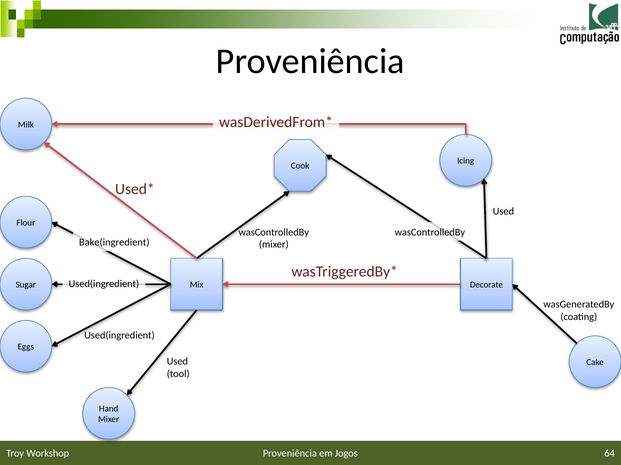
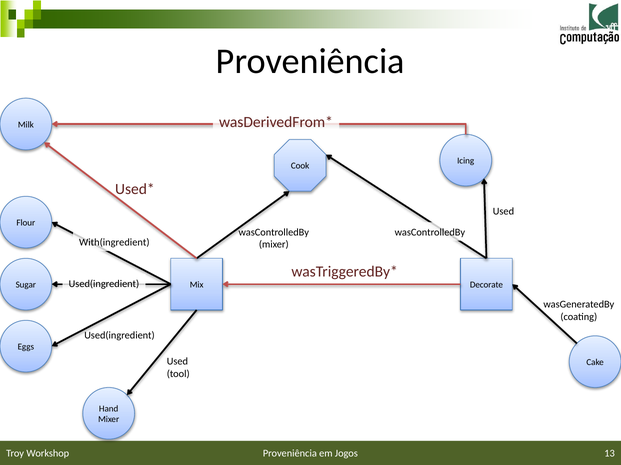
Bake(ingredient: Bake(ingredient -> With(ingredient
64: 64 -> 13
